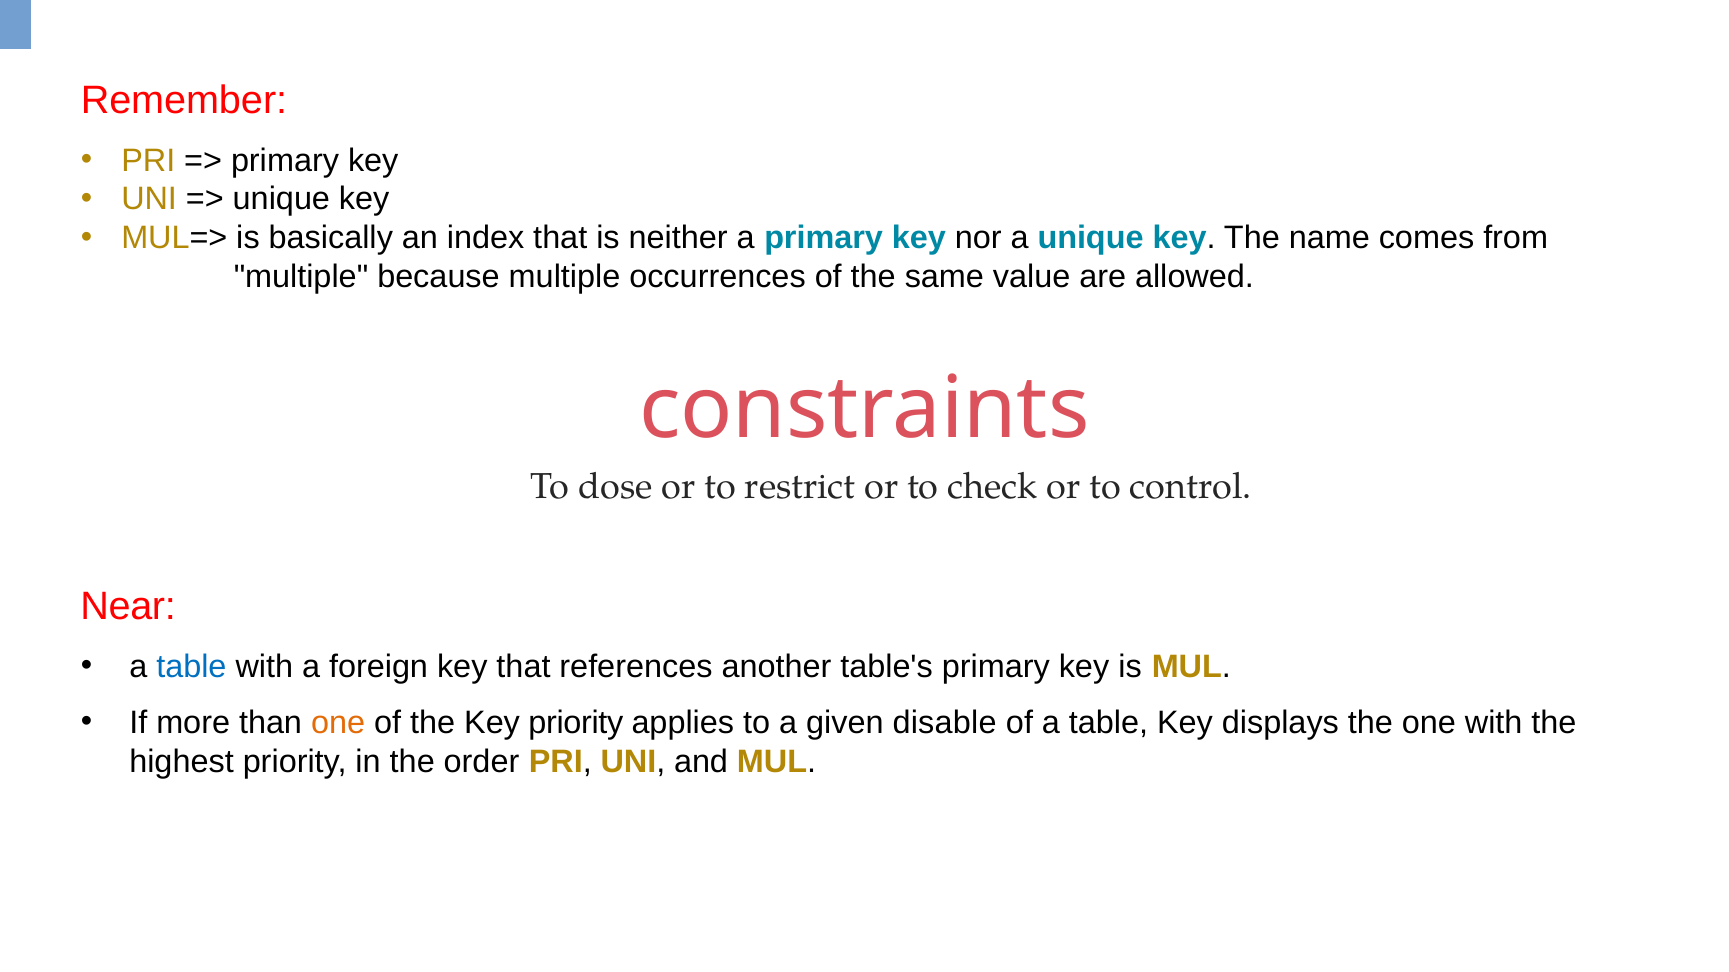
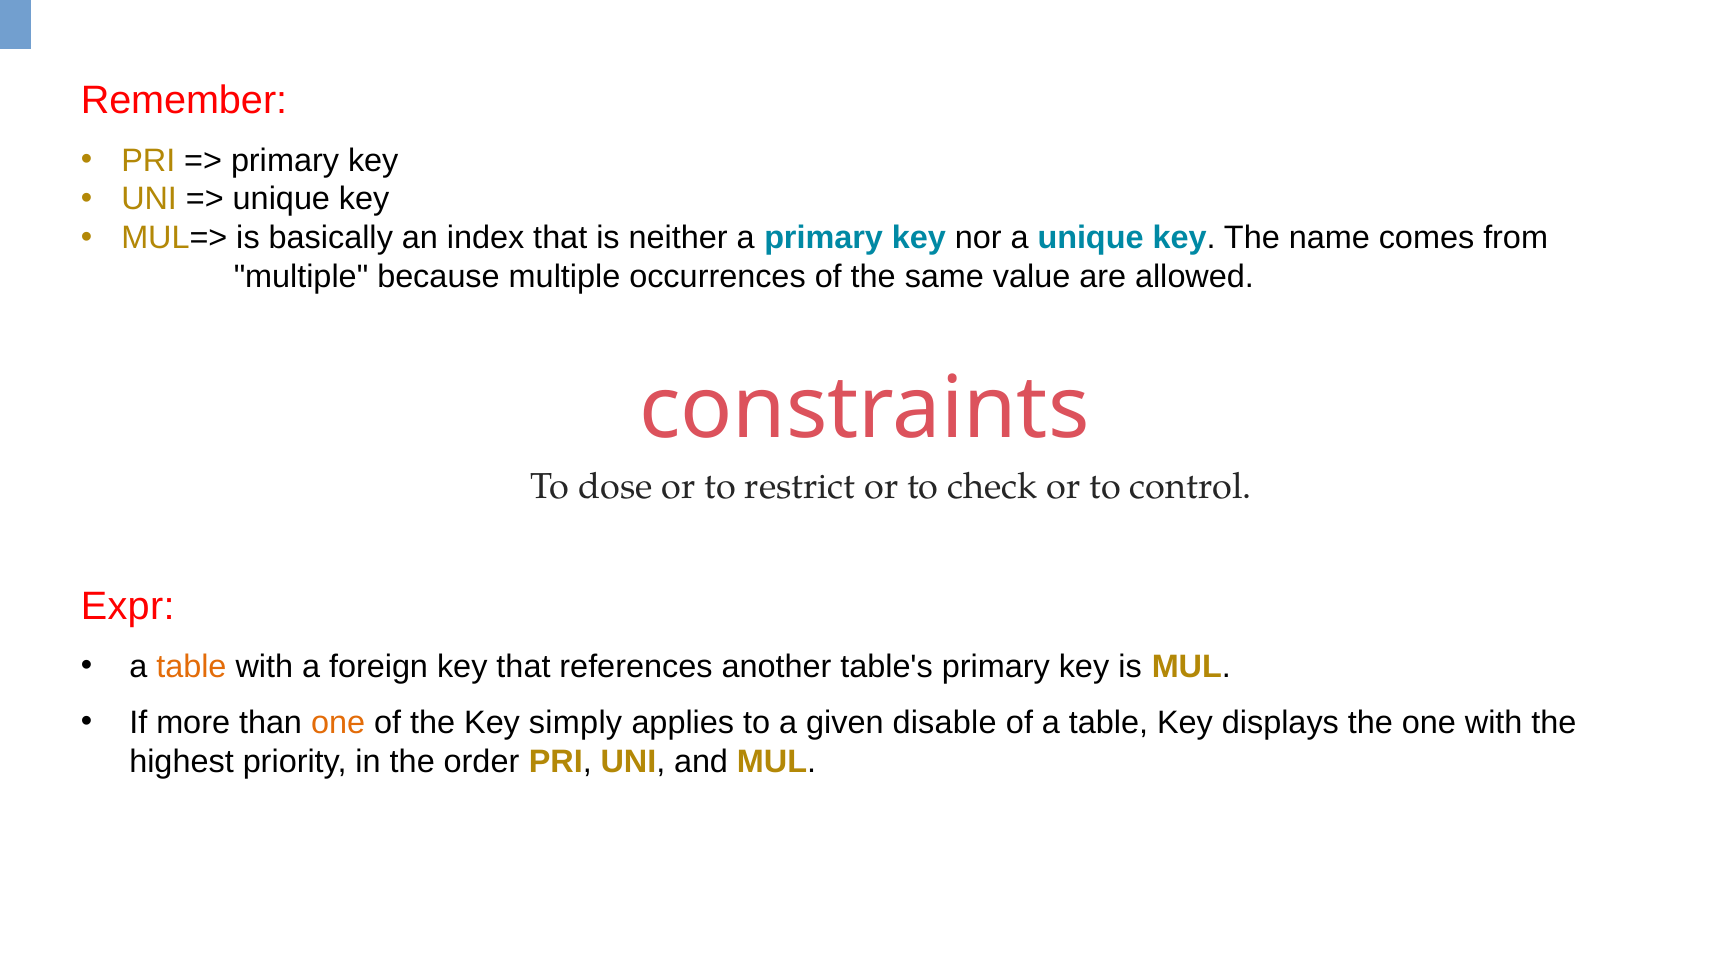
Near: Near -> Expr
table at (191, 667) colour: blue -> orange
Key priority: priority -> simply
